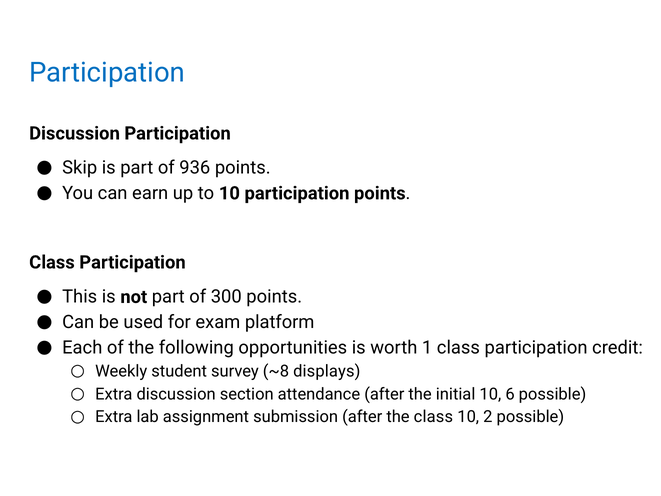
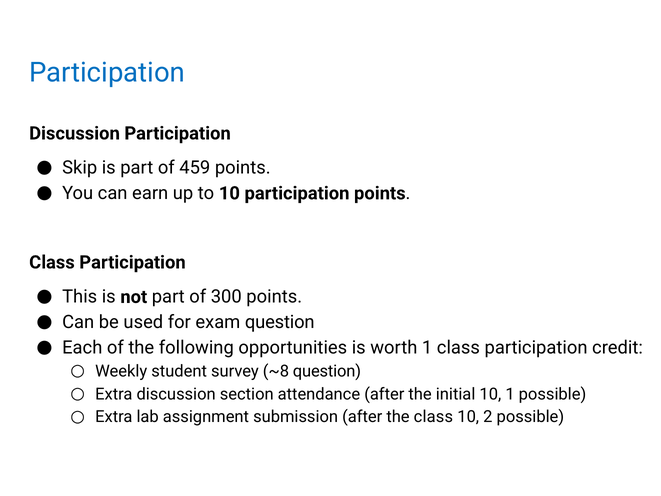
936: 936 -> 459
exam platform: platform -> question
~8 displays: displays -> question
10 6: 6 -> 1
